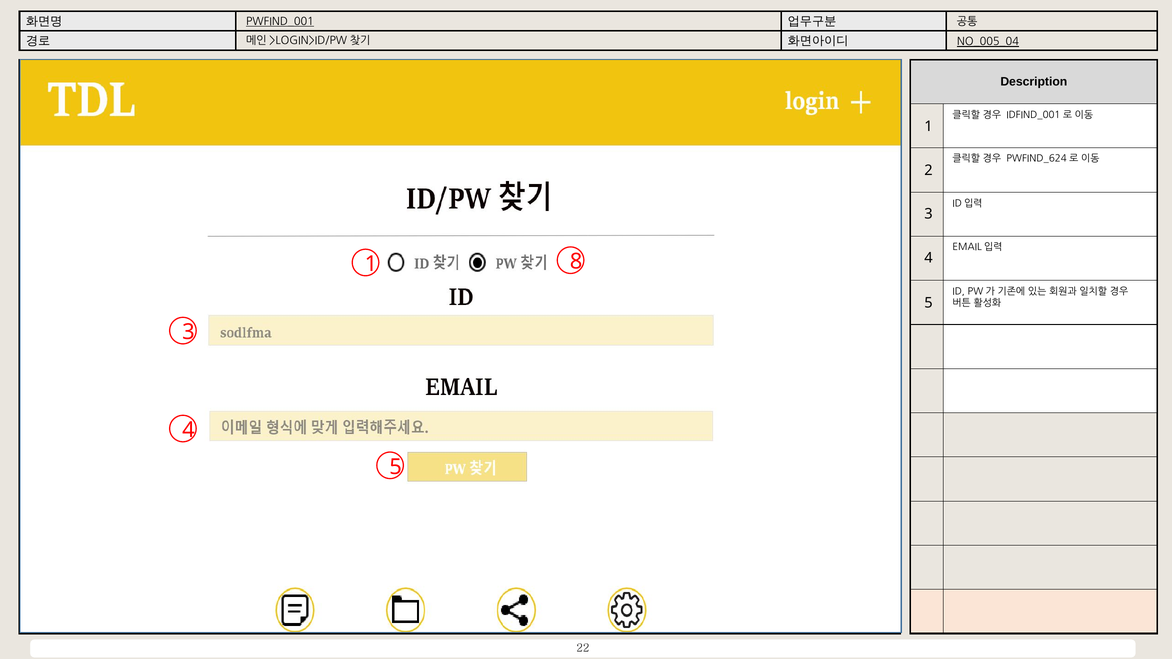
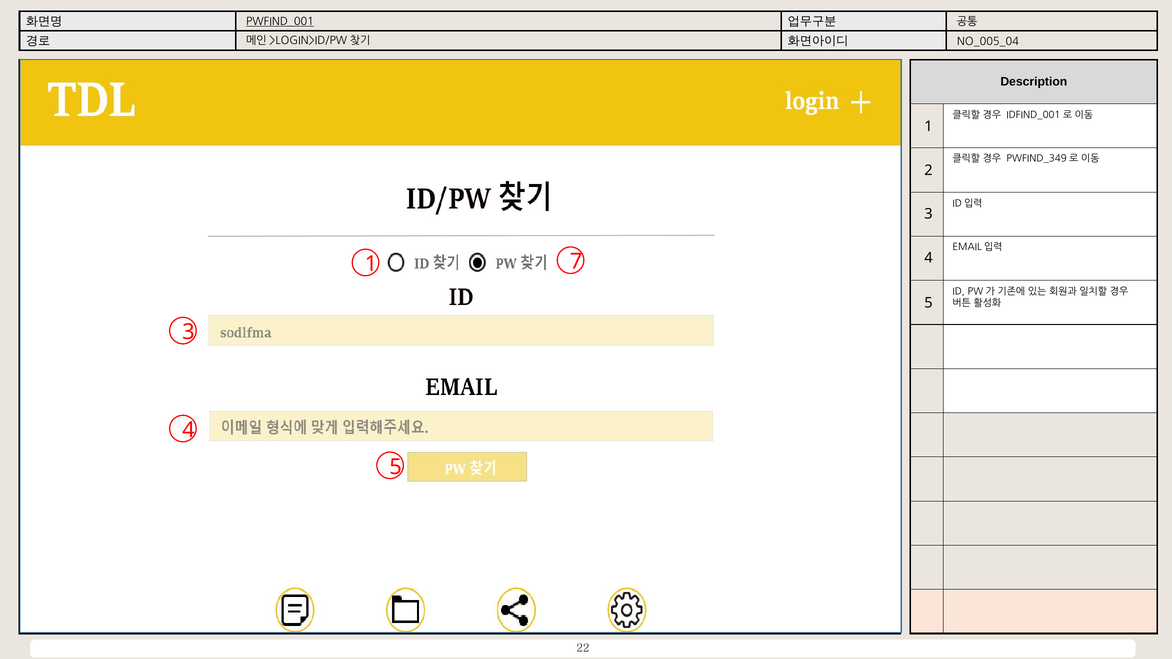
NO_005_04 underline: present -> none
PWFIND_624: PWFIND_624 -> PWFIND_349
8: 8 -> 7
